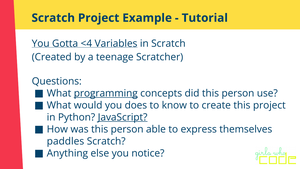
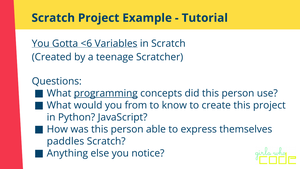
<4: <4 -> <6
does: does -> from
JavaScript underline: present -> none
